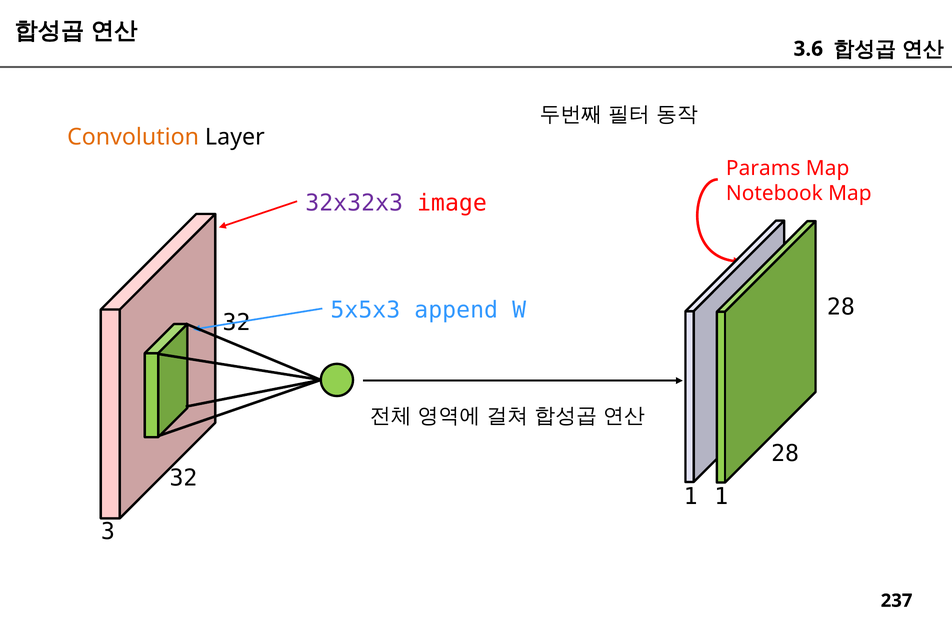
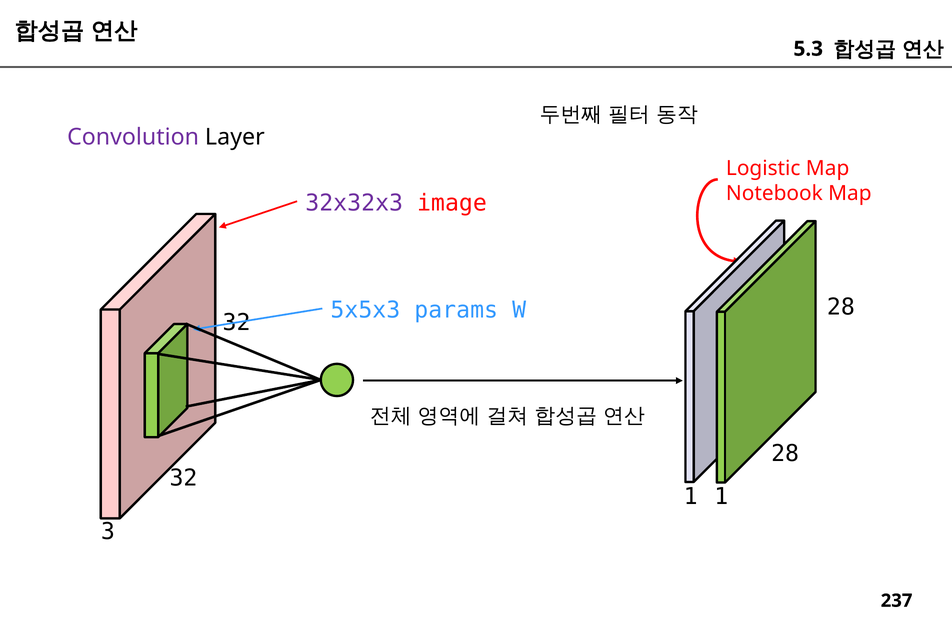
3.6: 3.6 -> 5.3
Convolution colour: orange -> purple
Params: Params -> Logistic
append: append -> params
